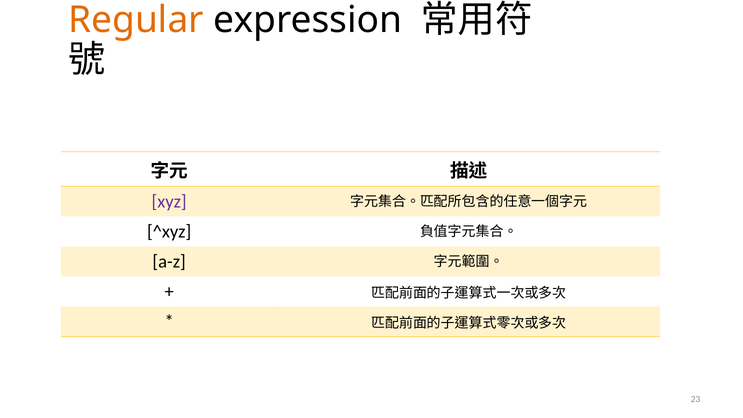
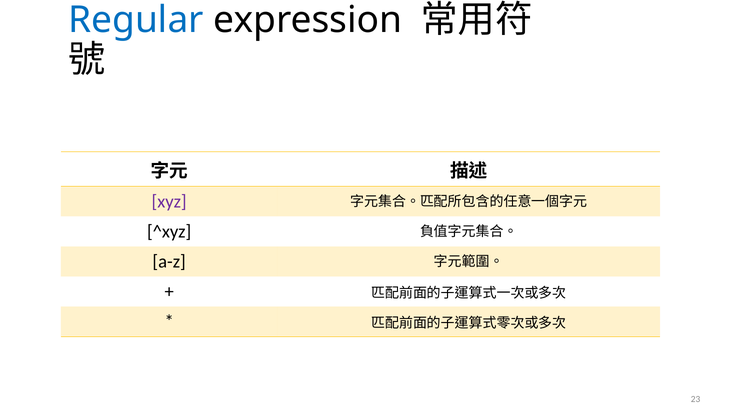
Regular colour: orange -> blue
